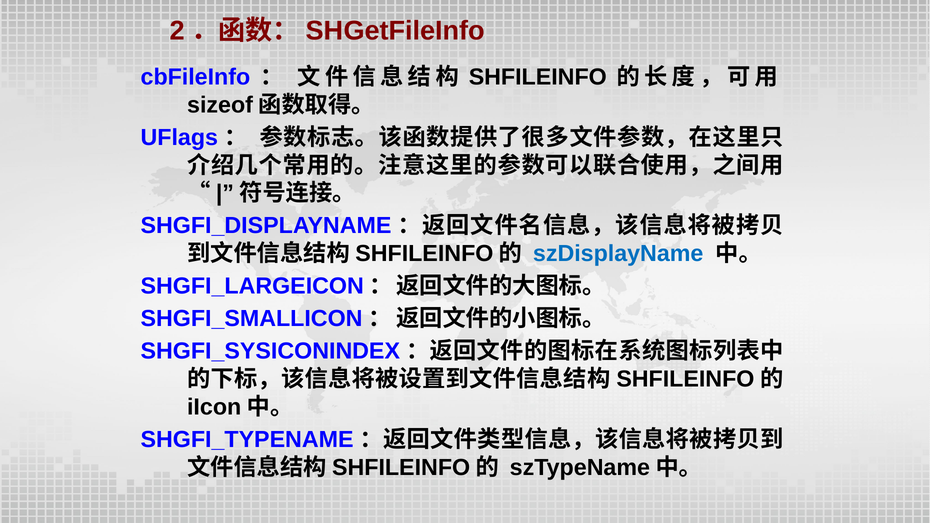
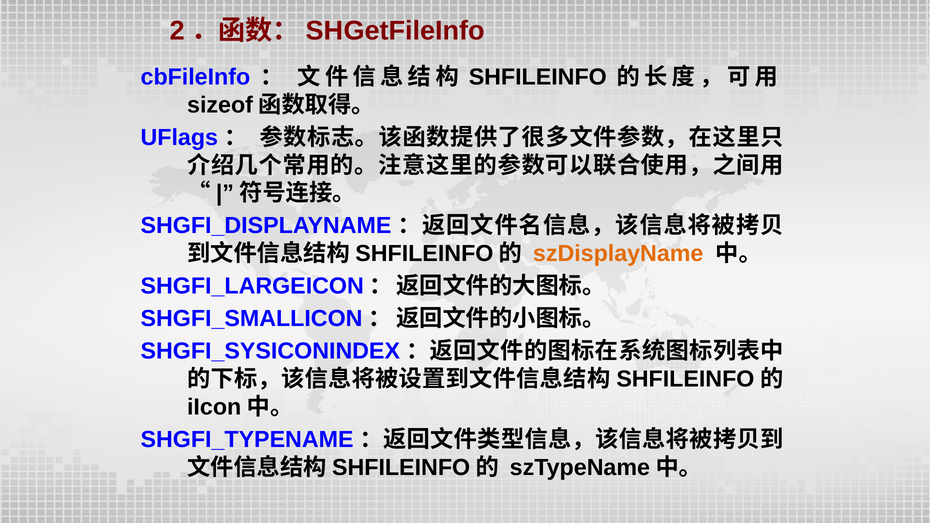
szDisplayName colour: blue -> orange
